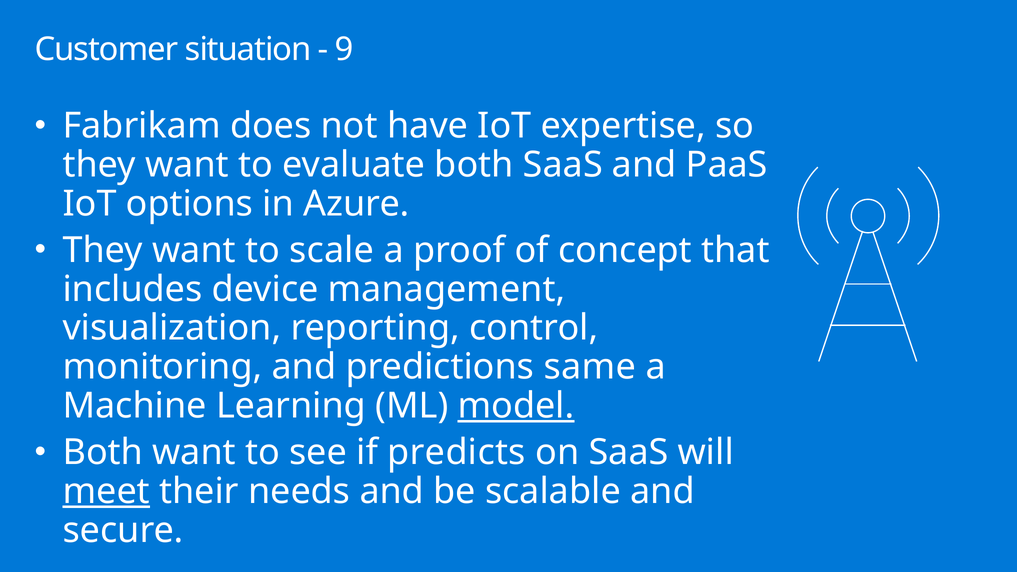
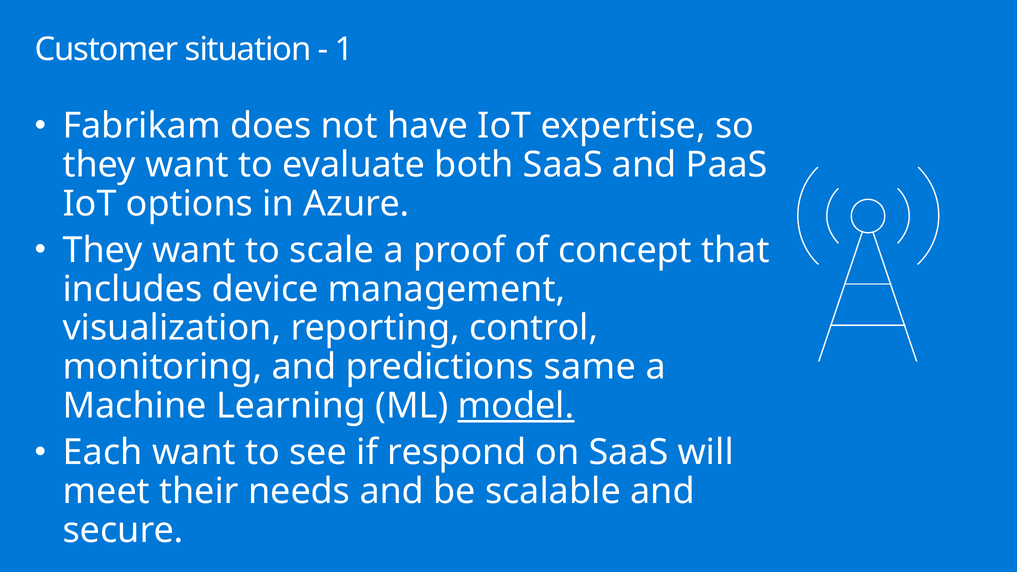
9: 9 -> 1
Both at (103, 452): Both -> Each
predicts: predicts -> respond
meet underline: present -> none
